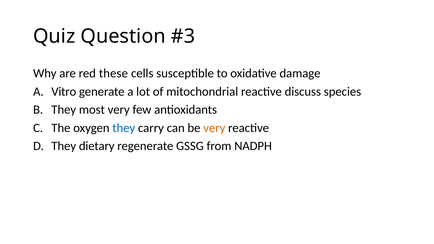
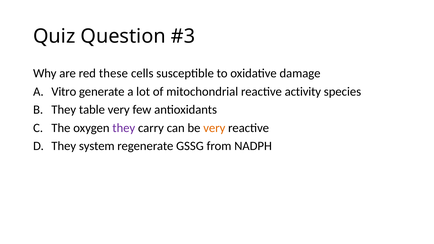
discuss: discuss -> activity
most: most -> table
they at (124, 128) colour: blue -> purple
dietary: dietary -> system
